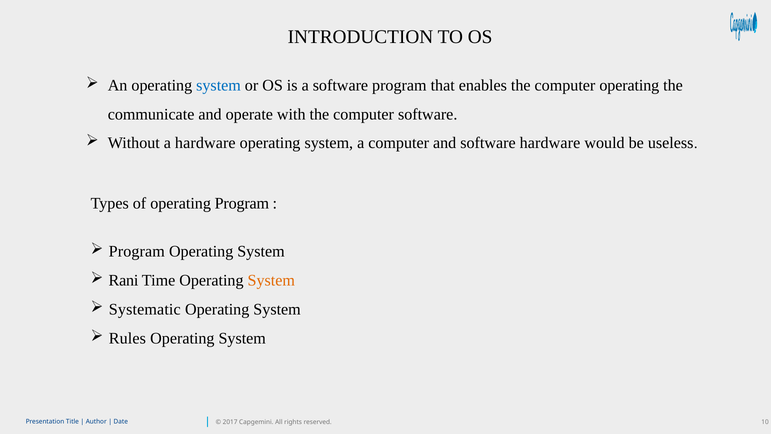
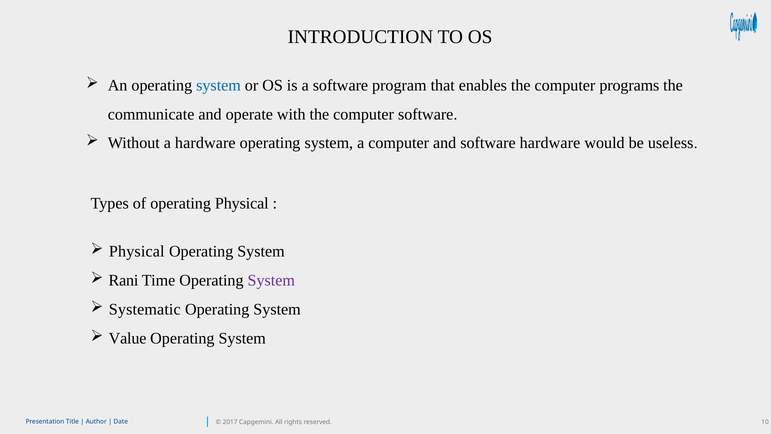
computer operating: operating -> programs
operating Program: Program -> Physical
Program at (137, 251): Program -> Physical
System at (271, 280) colour: orange -> purple
Rules: Rules -> Value
